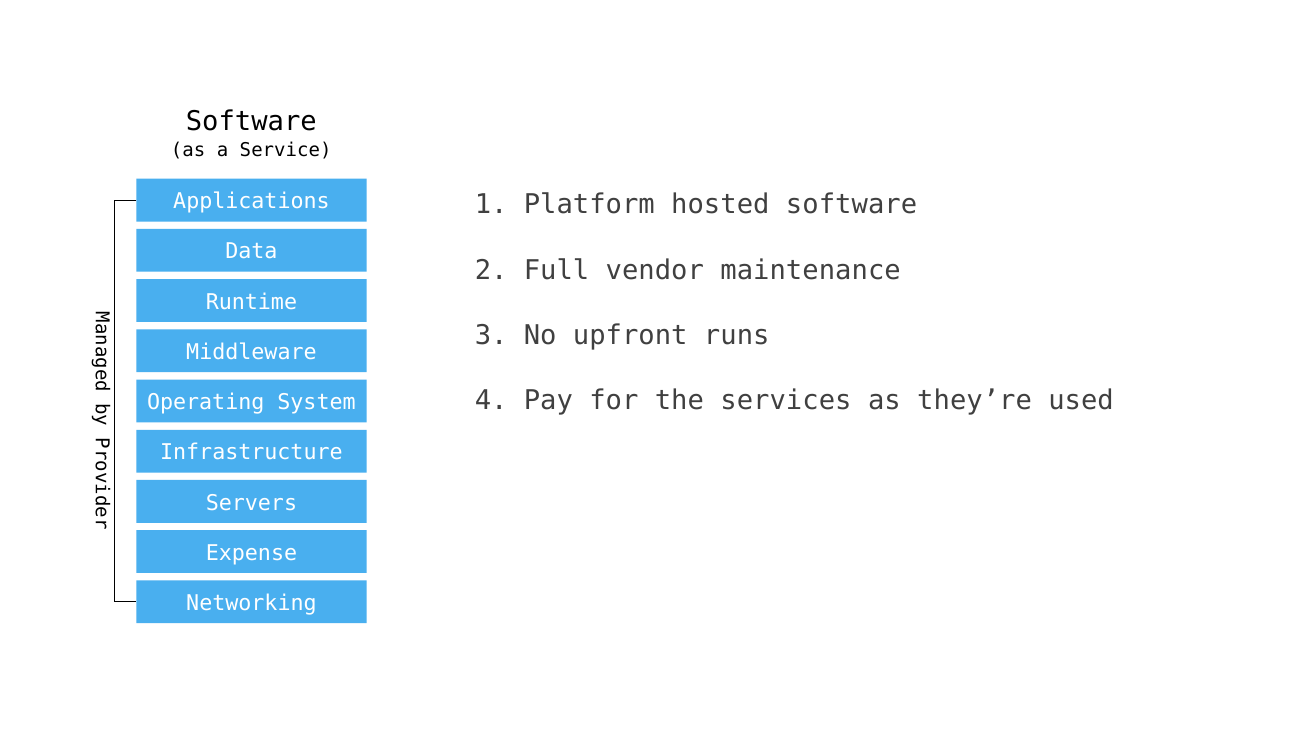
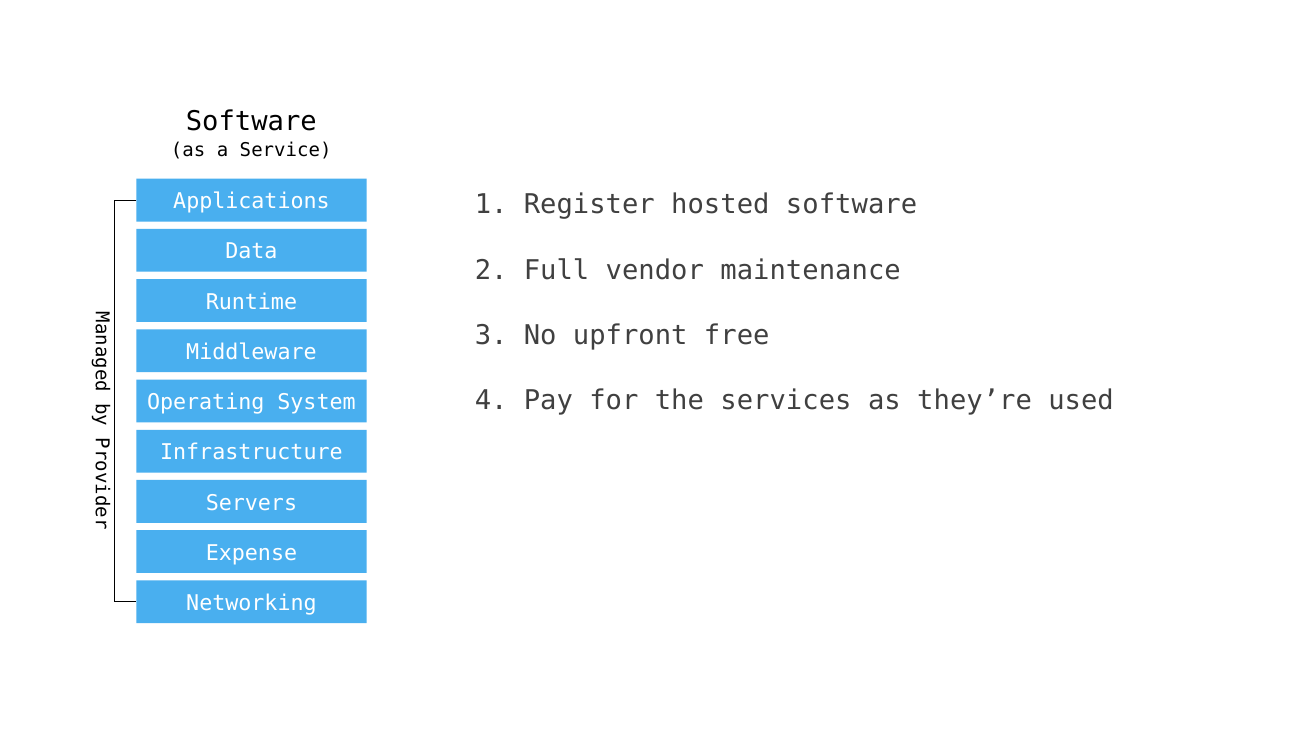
Platform: Platform -> Register
runs: runs -> free
